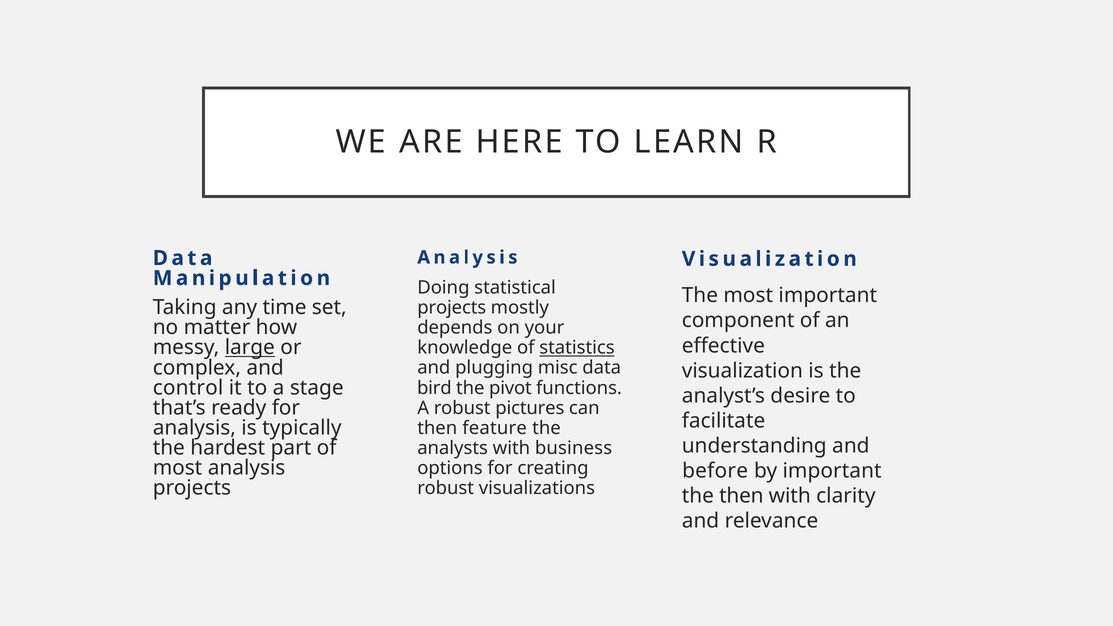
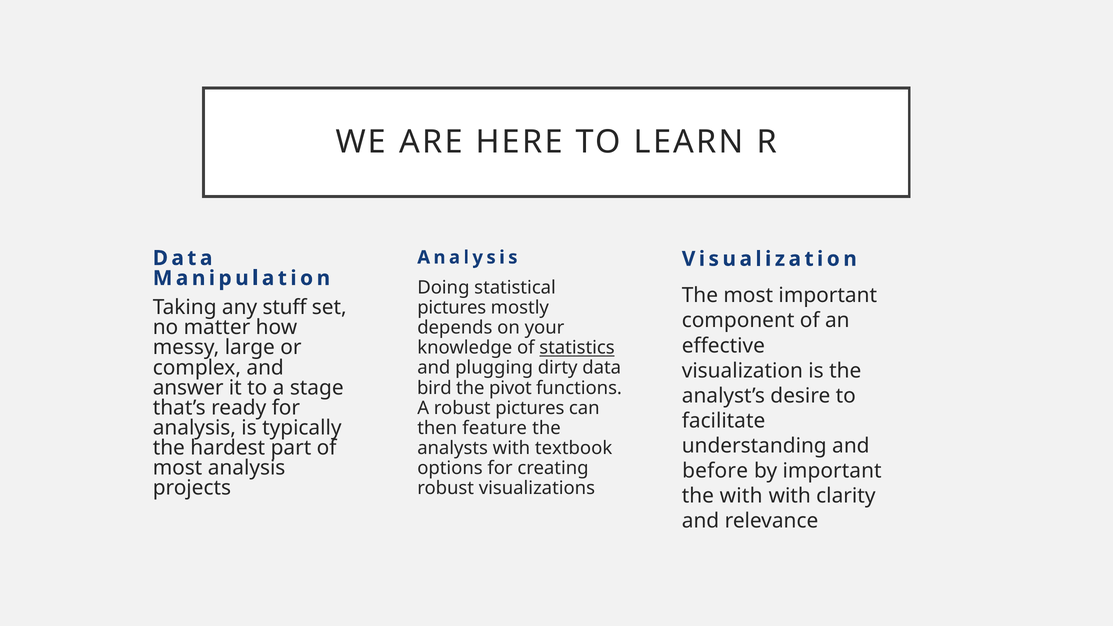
time: time -> stuff
projects at (452, 308): projects -> pictures
large underline: present -> none
misc: misc -> dirty
control: control -> answer
business: business -> textbook
the then: then -> with
